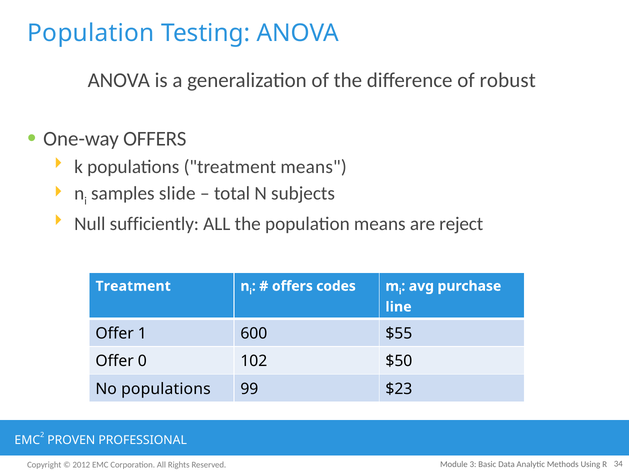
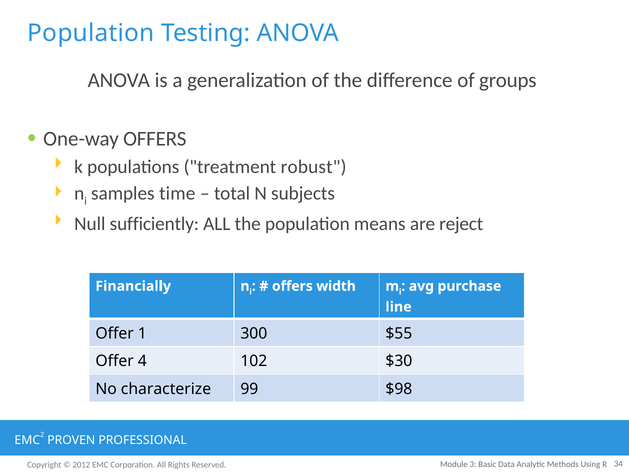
robust: robust -> groups
treatment means: means -> robust
slide: slide -> time
Treatment at (133, 286): Treatment -> Financially
codes: codes -> width
600: 600 -> 300
0: 0 -> 4
$50: $50 -> $30
No populations: populations -> characterize
$23: $23 -> $98
